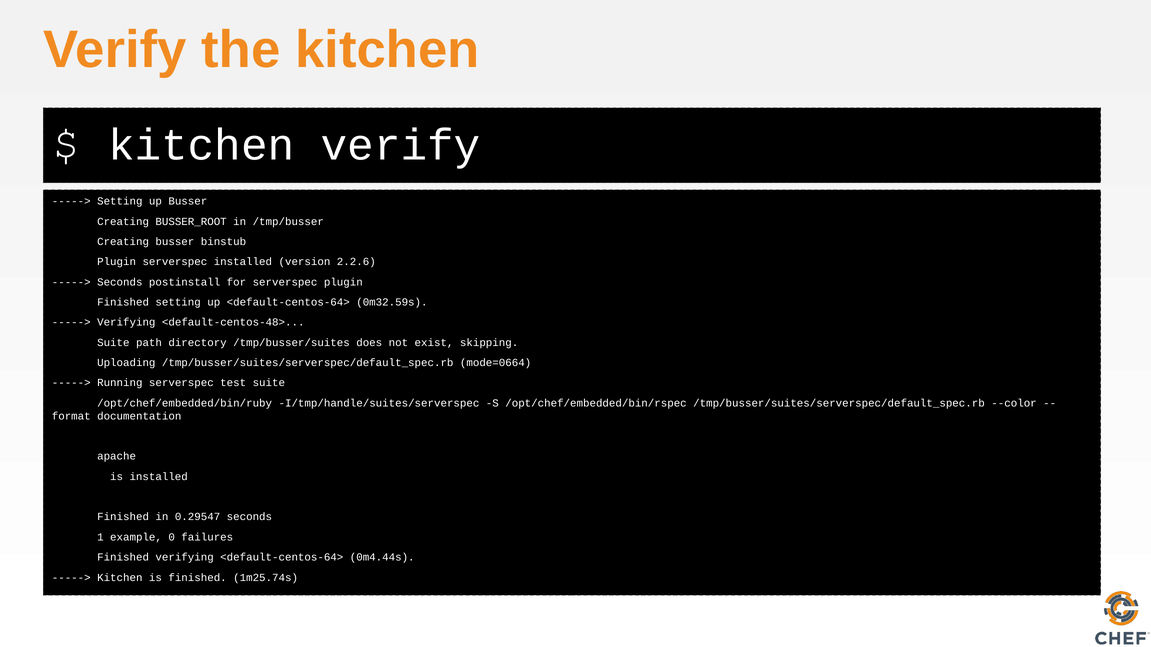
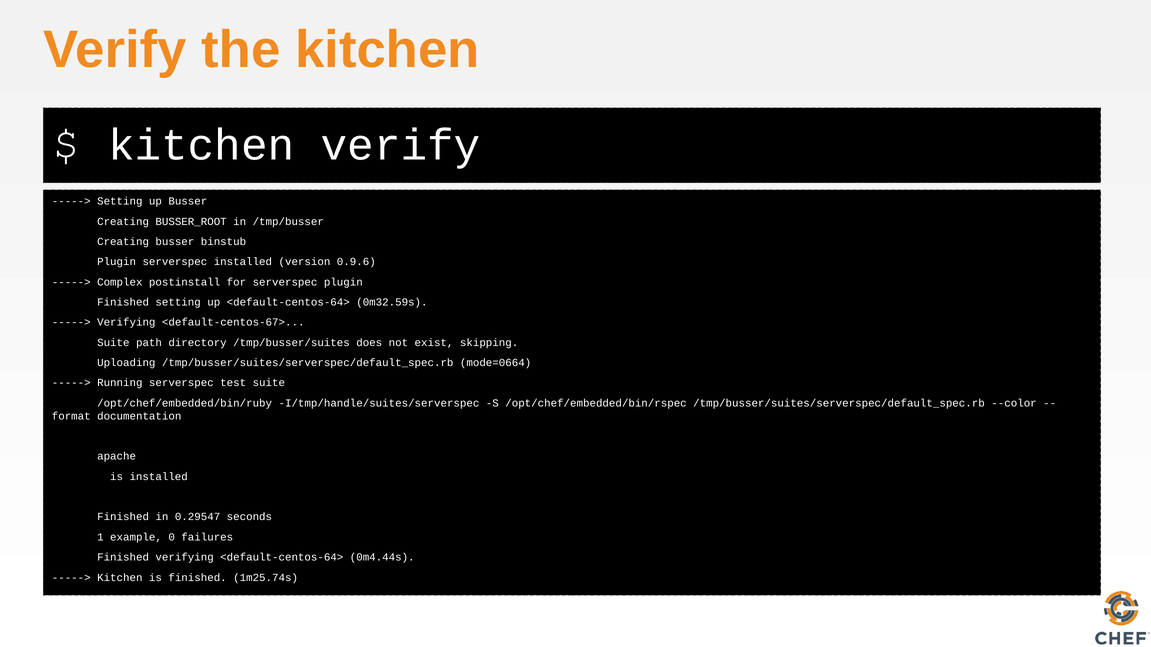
2.2.6: 2.2.6 -> 0.9.6
Seconds at (120, 282): Seconds -> Complex
<default-centos-48>: <default-centos-48> -> <default-centos-67>
